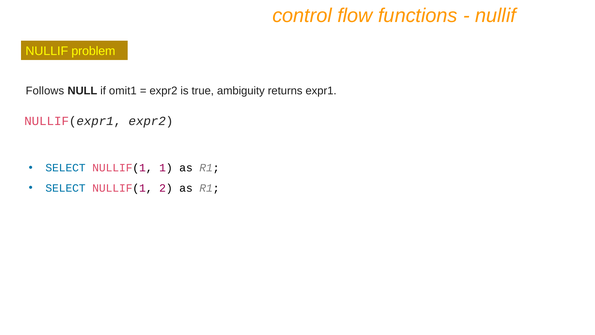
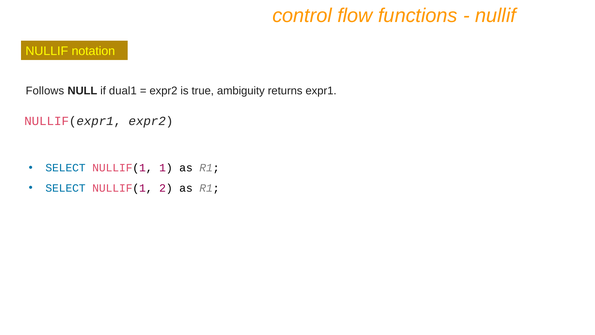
problem: problem -> notation
omit1: omit1 -> dual1
